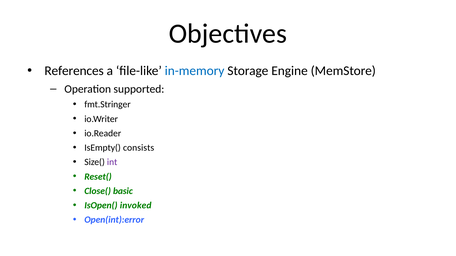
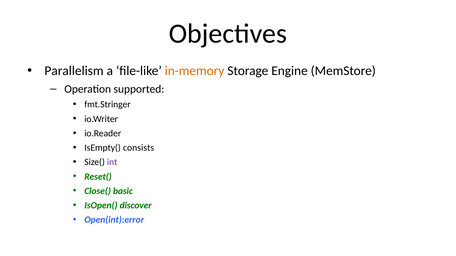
References: References -> Parallelism
in-memory colour: blue -> orange
invoked: invoked -> discover
